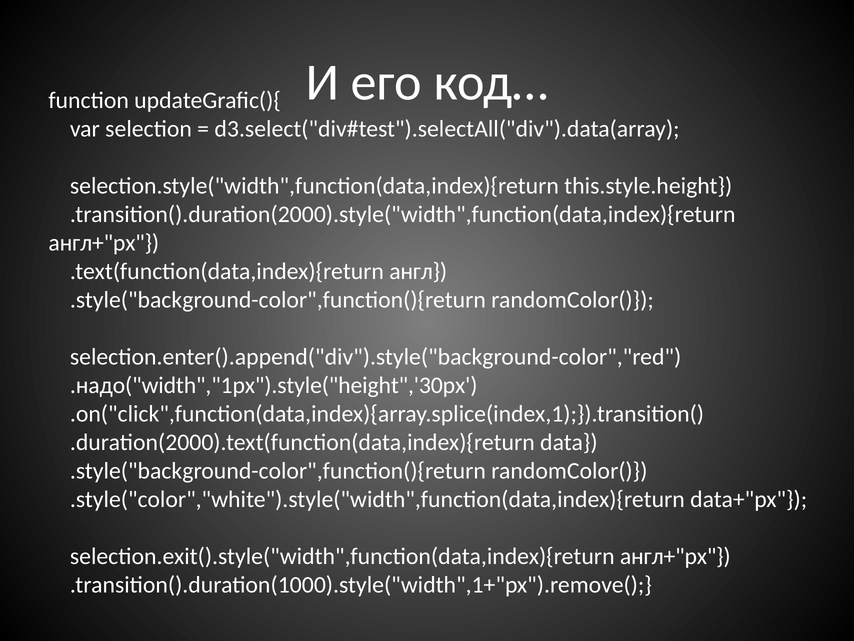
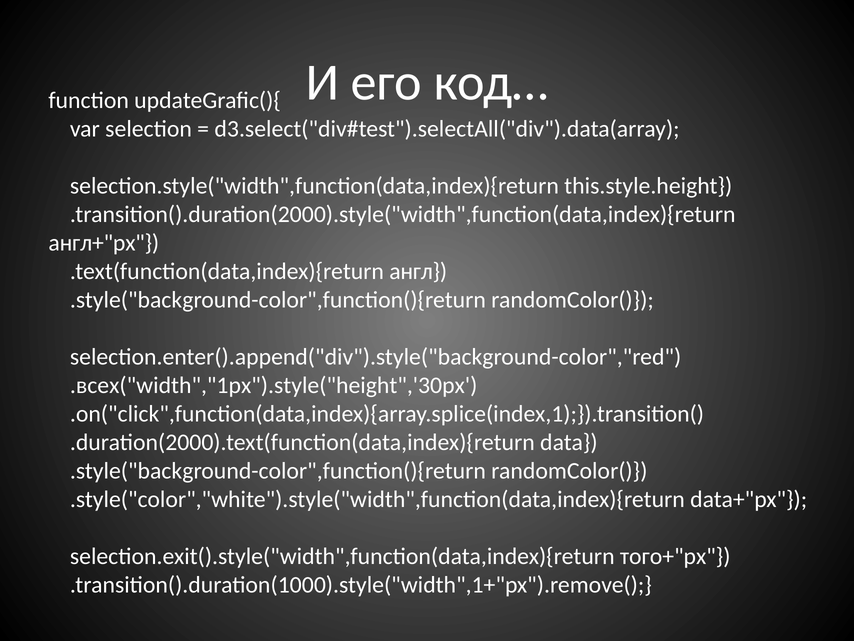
.надо("width","1px").style("height",'30px: .надо("width","1px").style("height",'30px -> .всех("width","1px").style("height",'30px
selection.exit().style("width",function(data,index){return англ+"px: англ+"px -> того+"px
